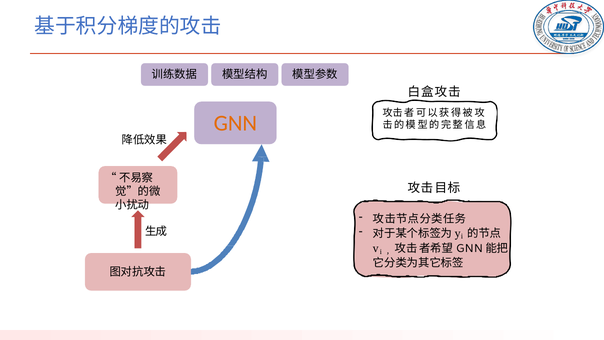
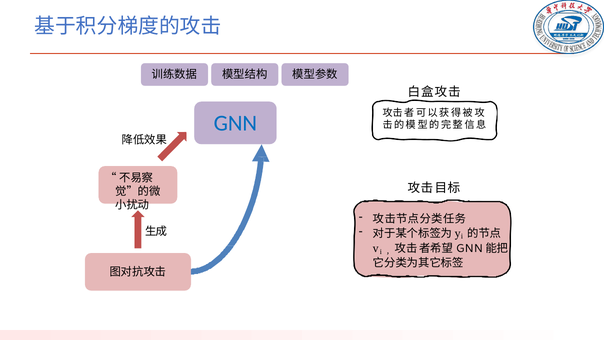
GNN colour: orange -> blue
